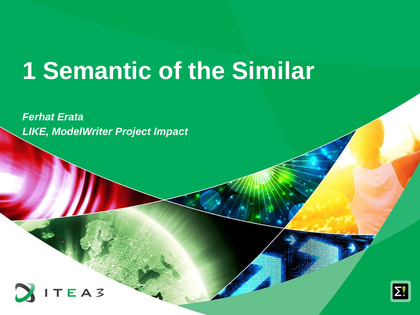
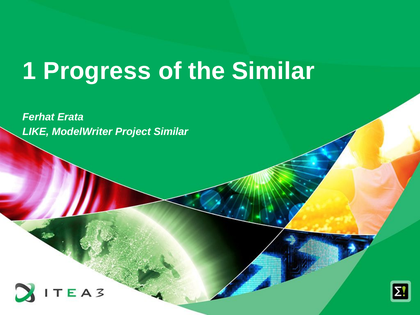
Semantic: Semantic -> Progress
Project Impact: Impact -> Similar
